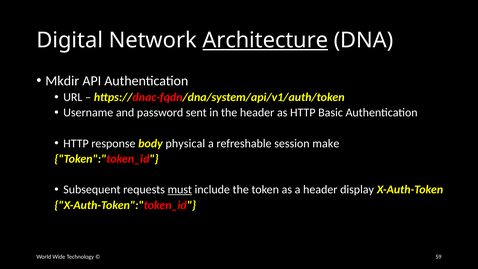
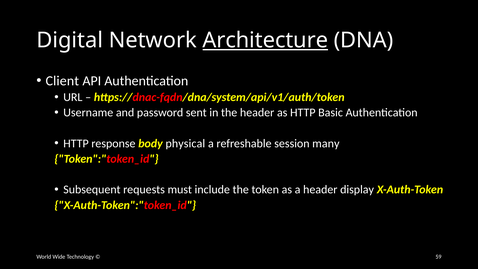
Mkdir: Mkdir -> Client
make: make -> many
must underline: present -> none
